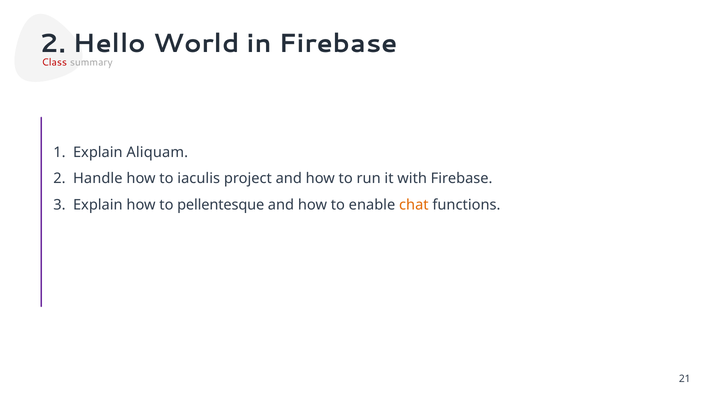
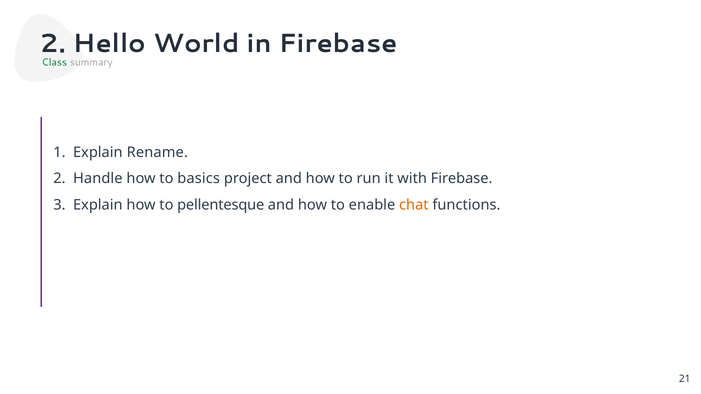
Class colour: red -> green
Aliquam: Aliquam -> Rename
iaculis: iaculis -> basics
